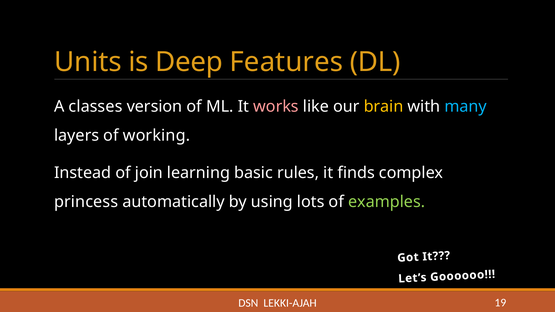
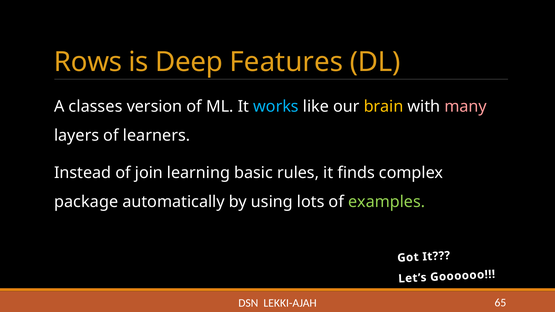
Units: Units -> Rows
works colour: pink -> light blue
many colour: light blue -> pink
working: working -> learners
princess: princess -> package
19: 19 -> 65
